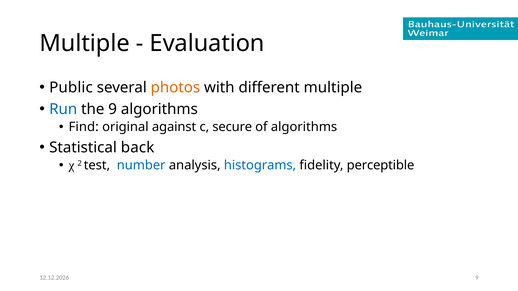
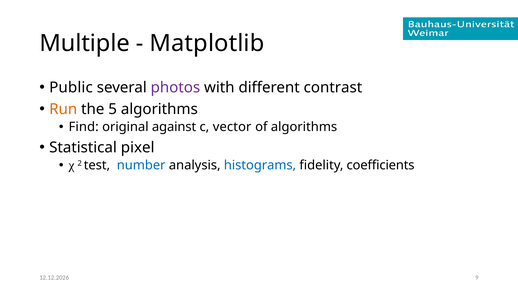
Evaluation: Evaluation -> Matplotlib
photos colour: orange -> purple
different multiple: multiple -> contrast
Run colour: blue -> orange
the 9: 9 -> 5
secure: secure -> vector
back: back -> pixel
perceptible: perceptible -> coefficients
